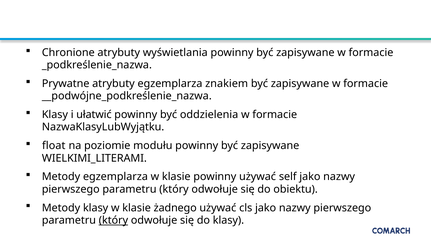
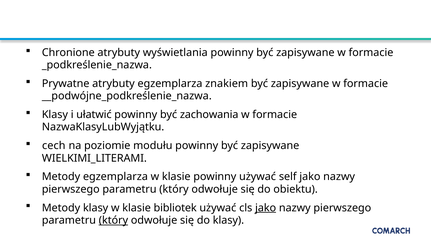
oddzielenia: oddzielenia -> zachowania
float: float -> cech
żadnego: żadnego -> bibliotek
jako at (266, 208) underline: none -> present
